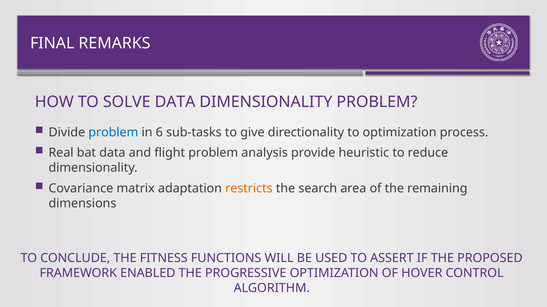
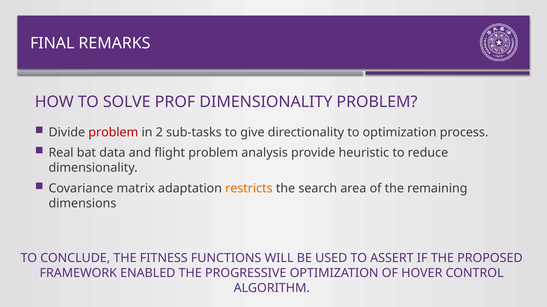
SOLVE DATA: DATA -> PROF
problem at (113, 133) colour: blue -> red
6: 6 -> 2
